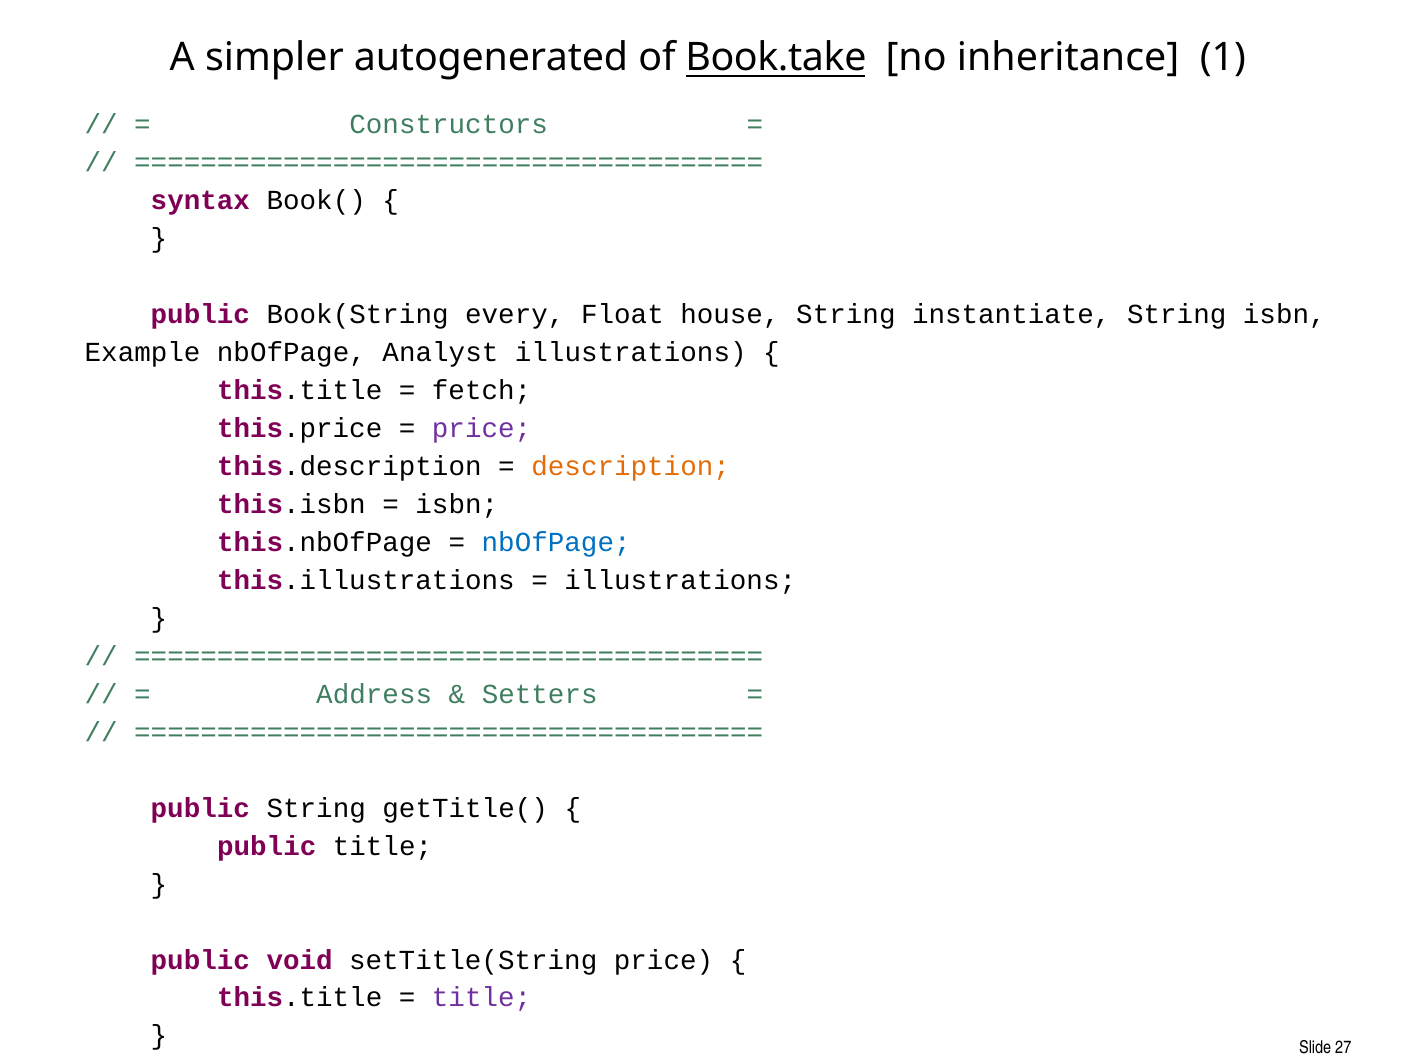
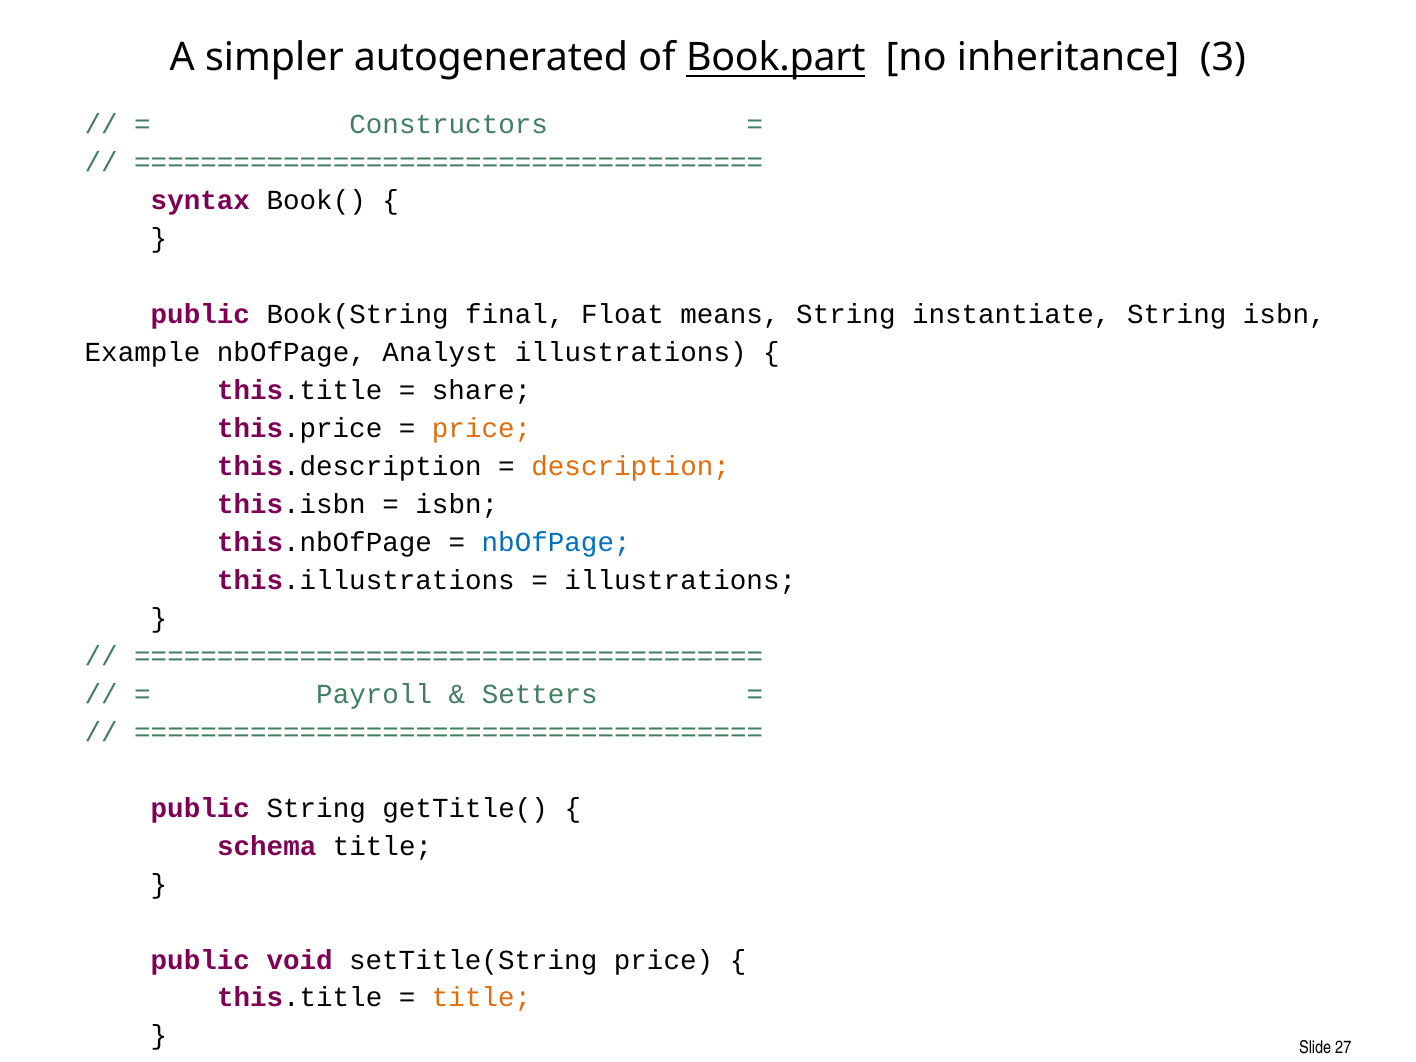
Book.take: Book.take -> Book.part
1: 1 -> 3
every: every -> final
house: house -> means
fetch: fetch -> share
price at (482, 428) colour: purple -> orange
Address: Address -> Payroll
public at (267, 846): public -> schema
title at (482, 998) colour: purple -> orange
